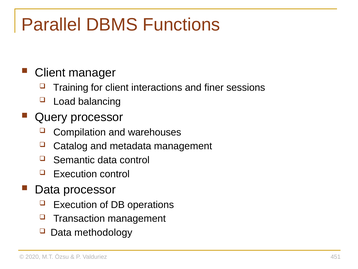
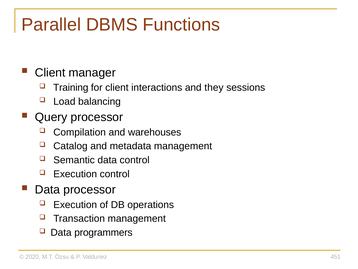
finer: finer -> they
methodology: methodology -> programmers
